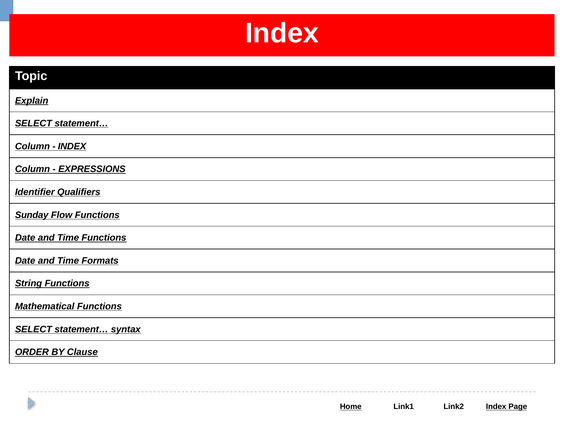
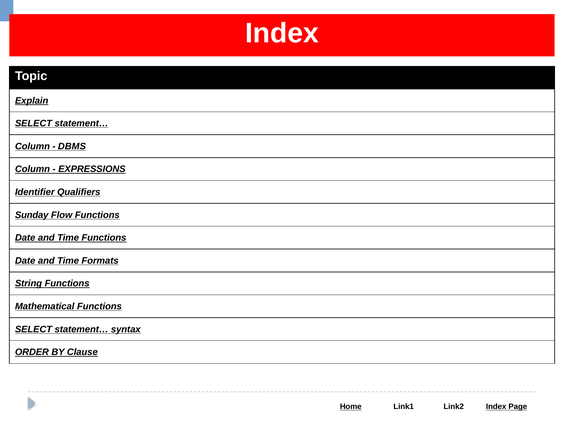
INDEX at (72, 146): INDEX -> DBMS
